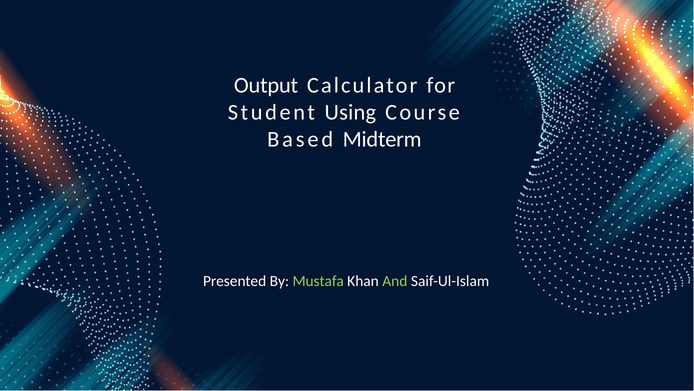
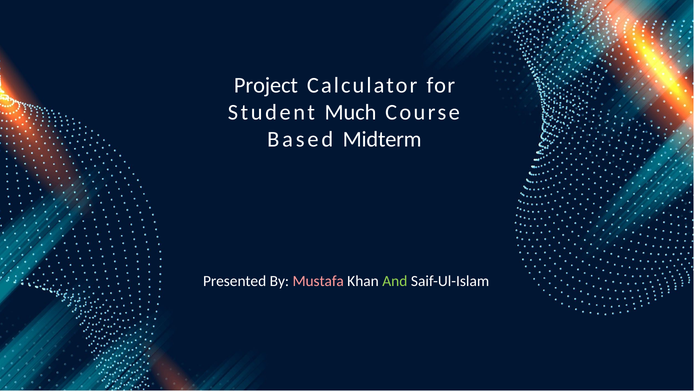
Output: Output -> Project
Using: Using -> Much
Mustafa colour: light green -> pink
